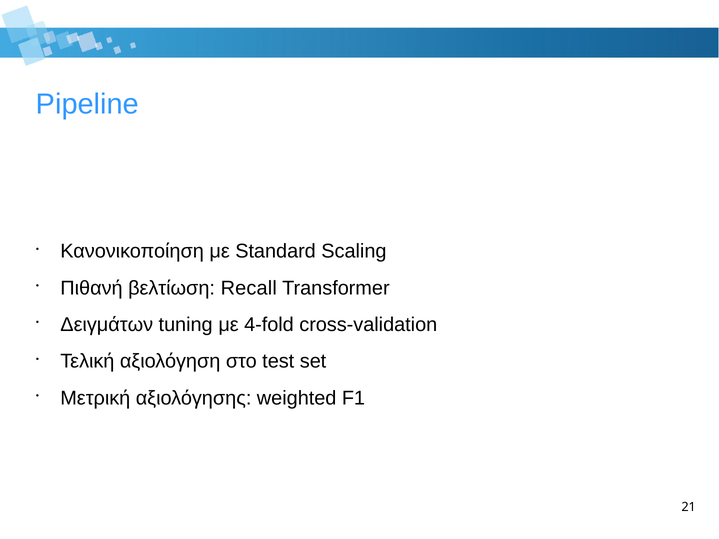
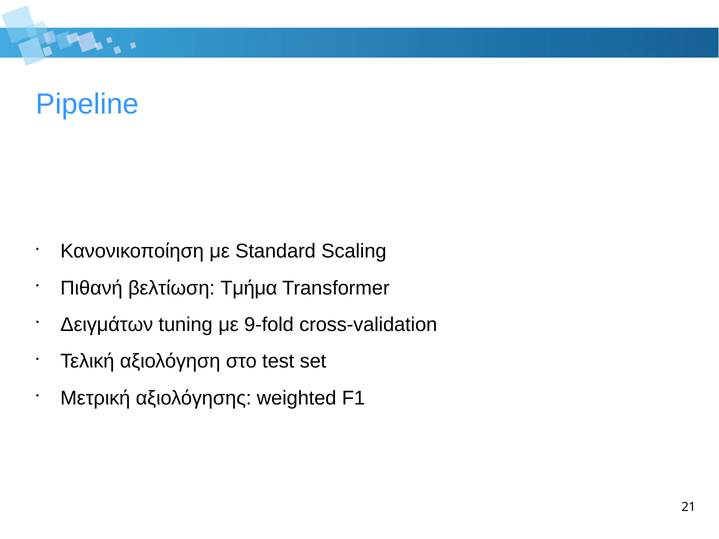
Recall: Recall -> Τμήμα
4-fold: 4-fold -> 9-fold
